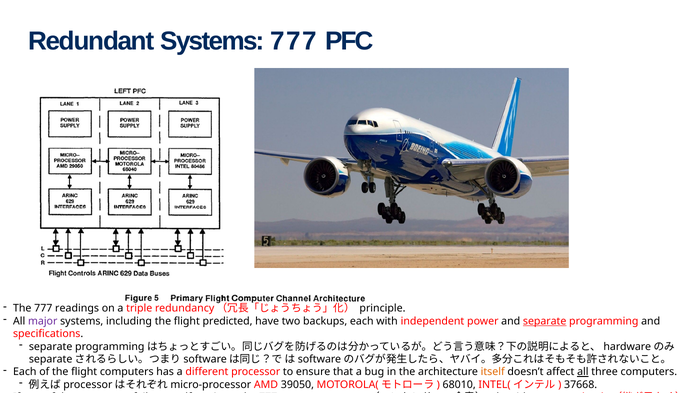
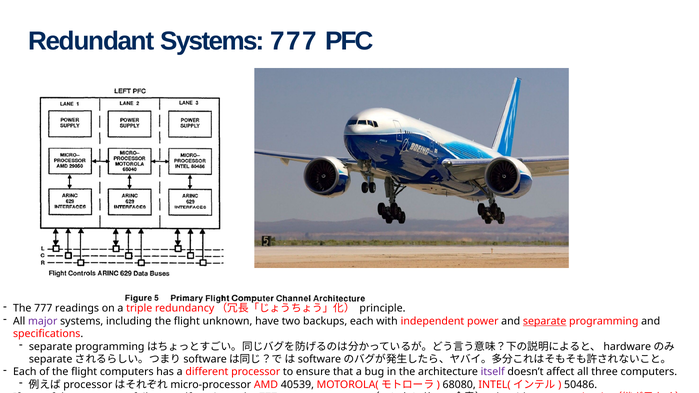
predicted: predicted -> unknown
itself colour: orange -> purple
all at (583, 372) underline: present -> none
39050: 39050 -> 40539
68010: 68010 -> 68080
37668: 37668 -> 50486
